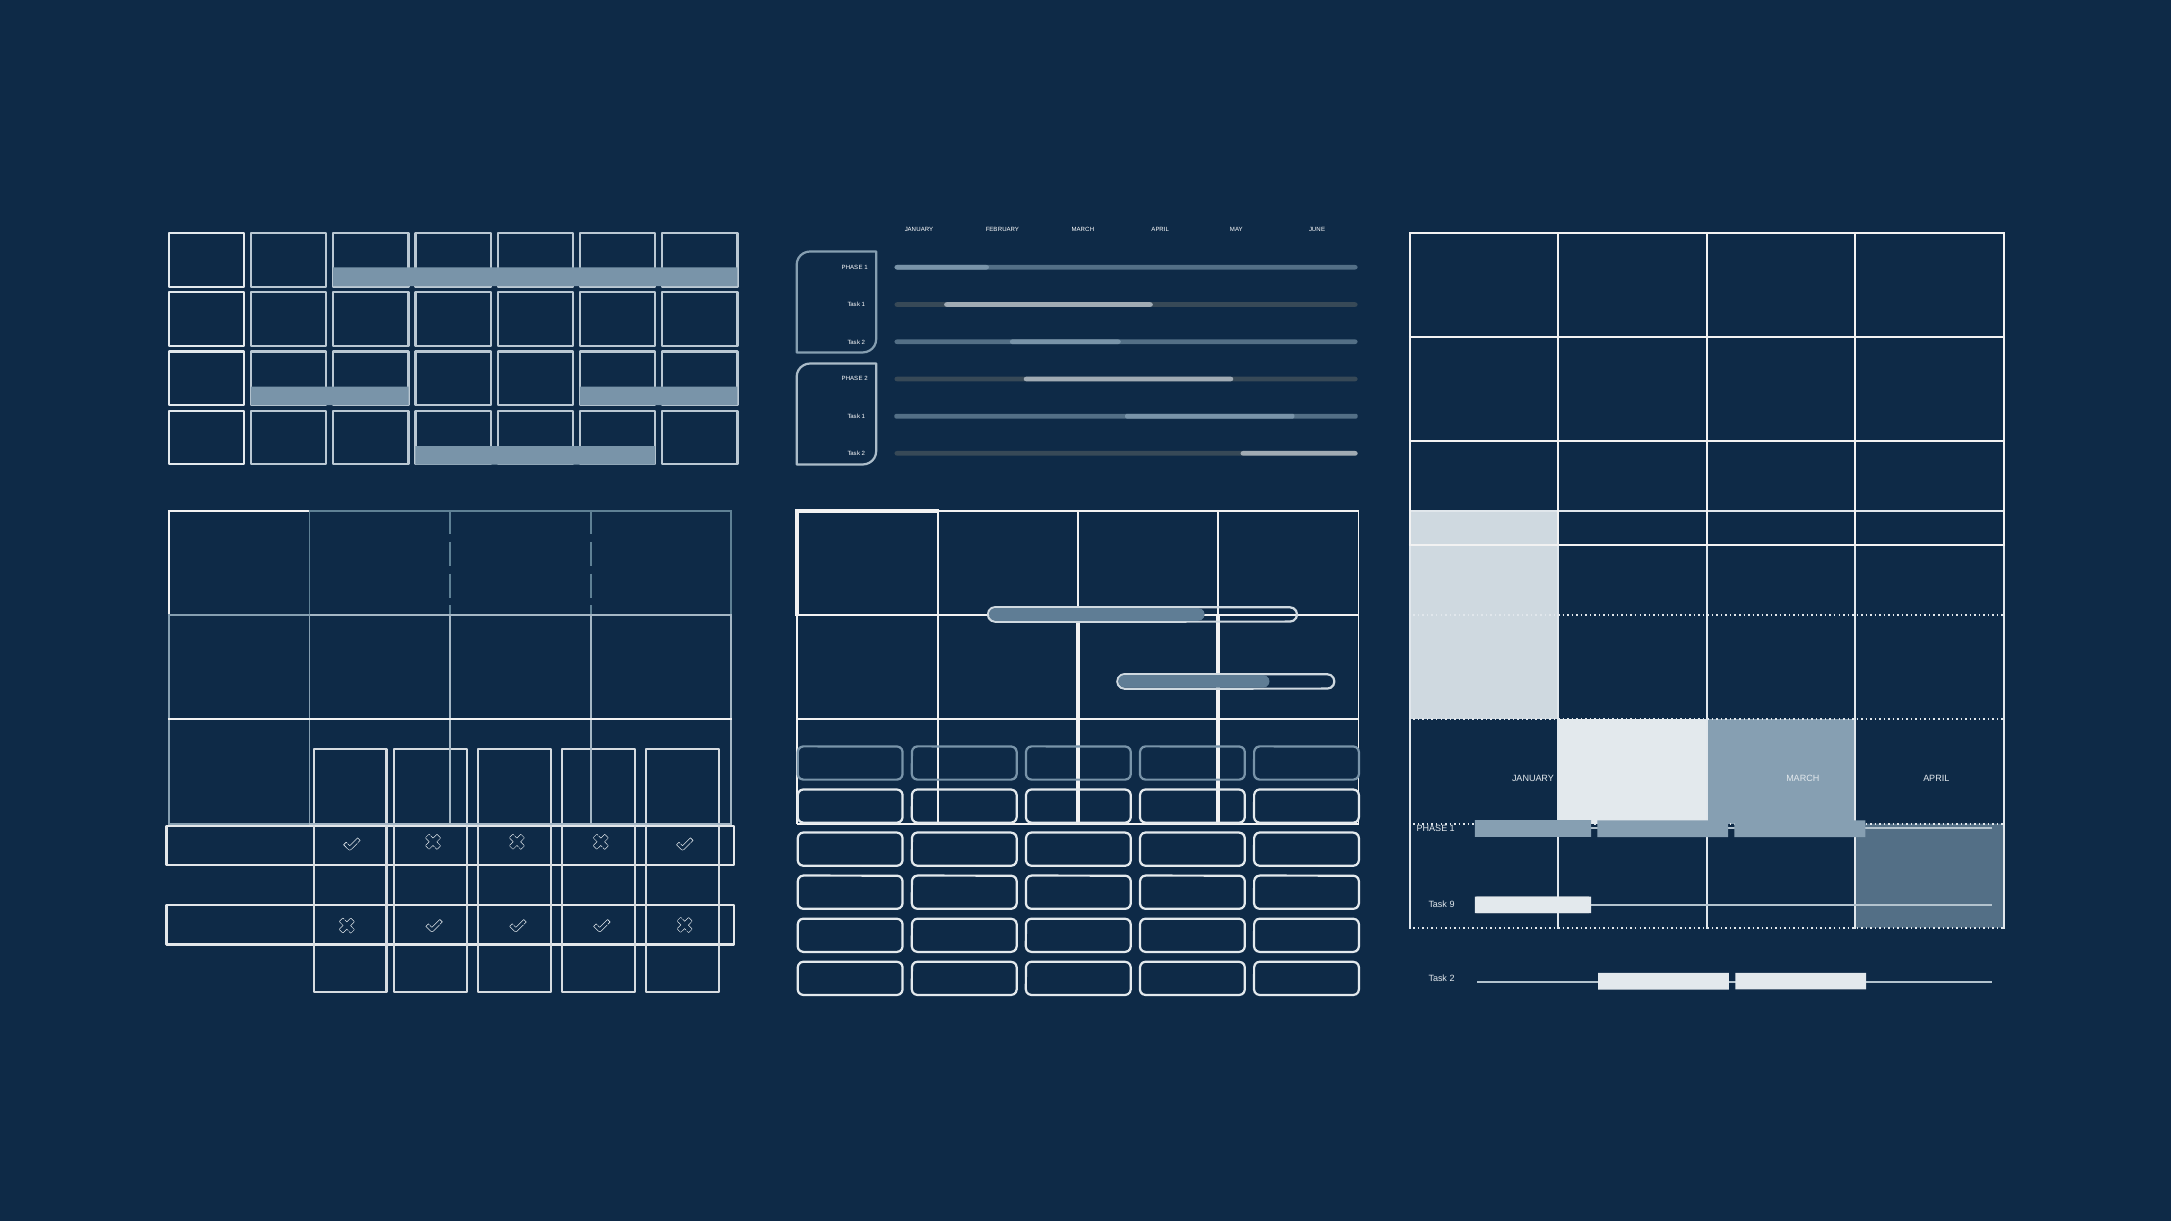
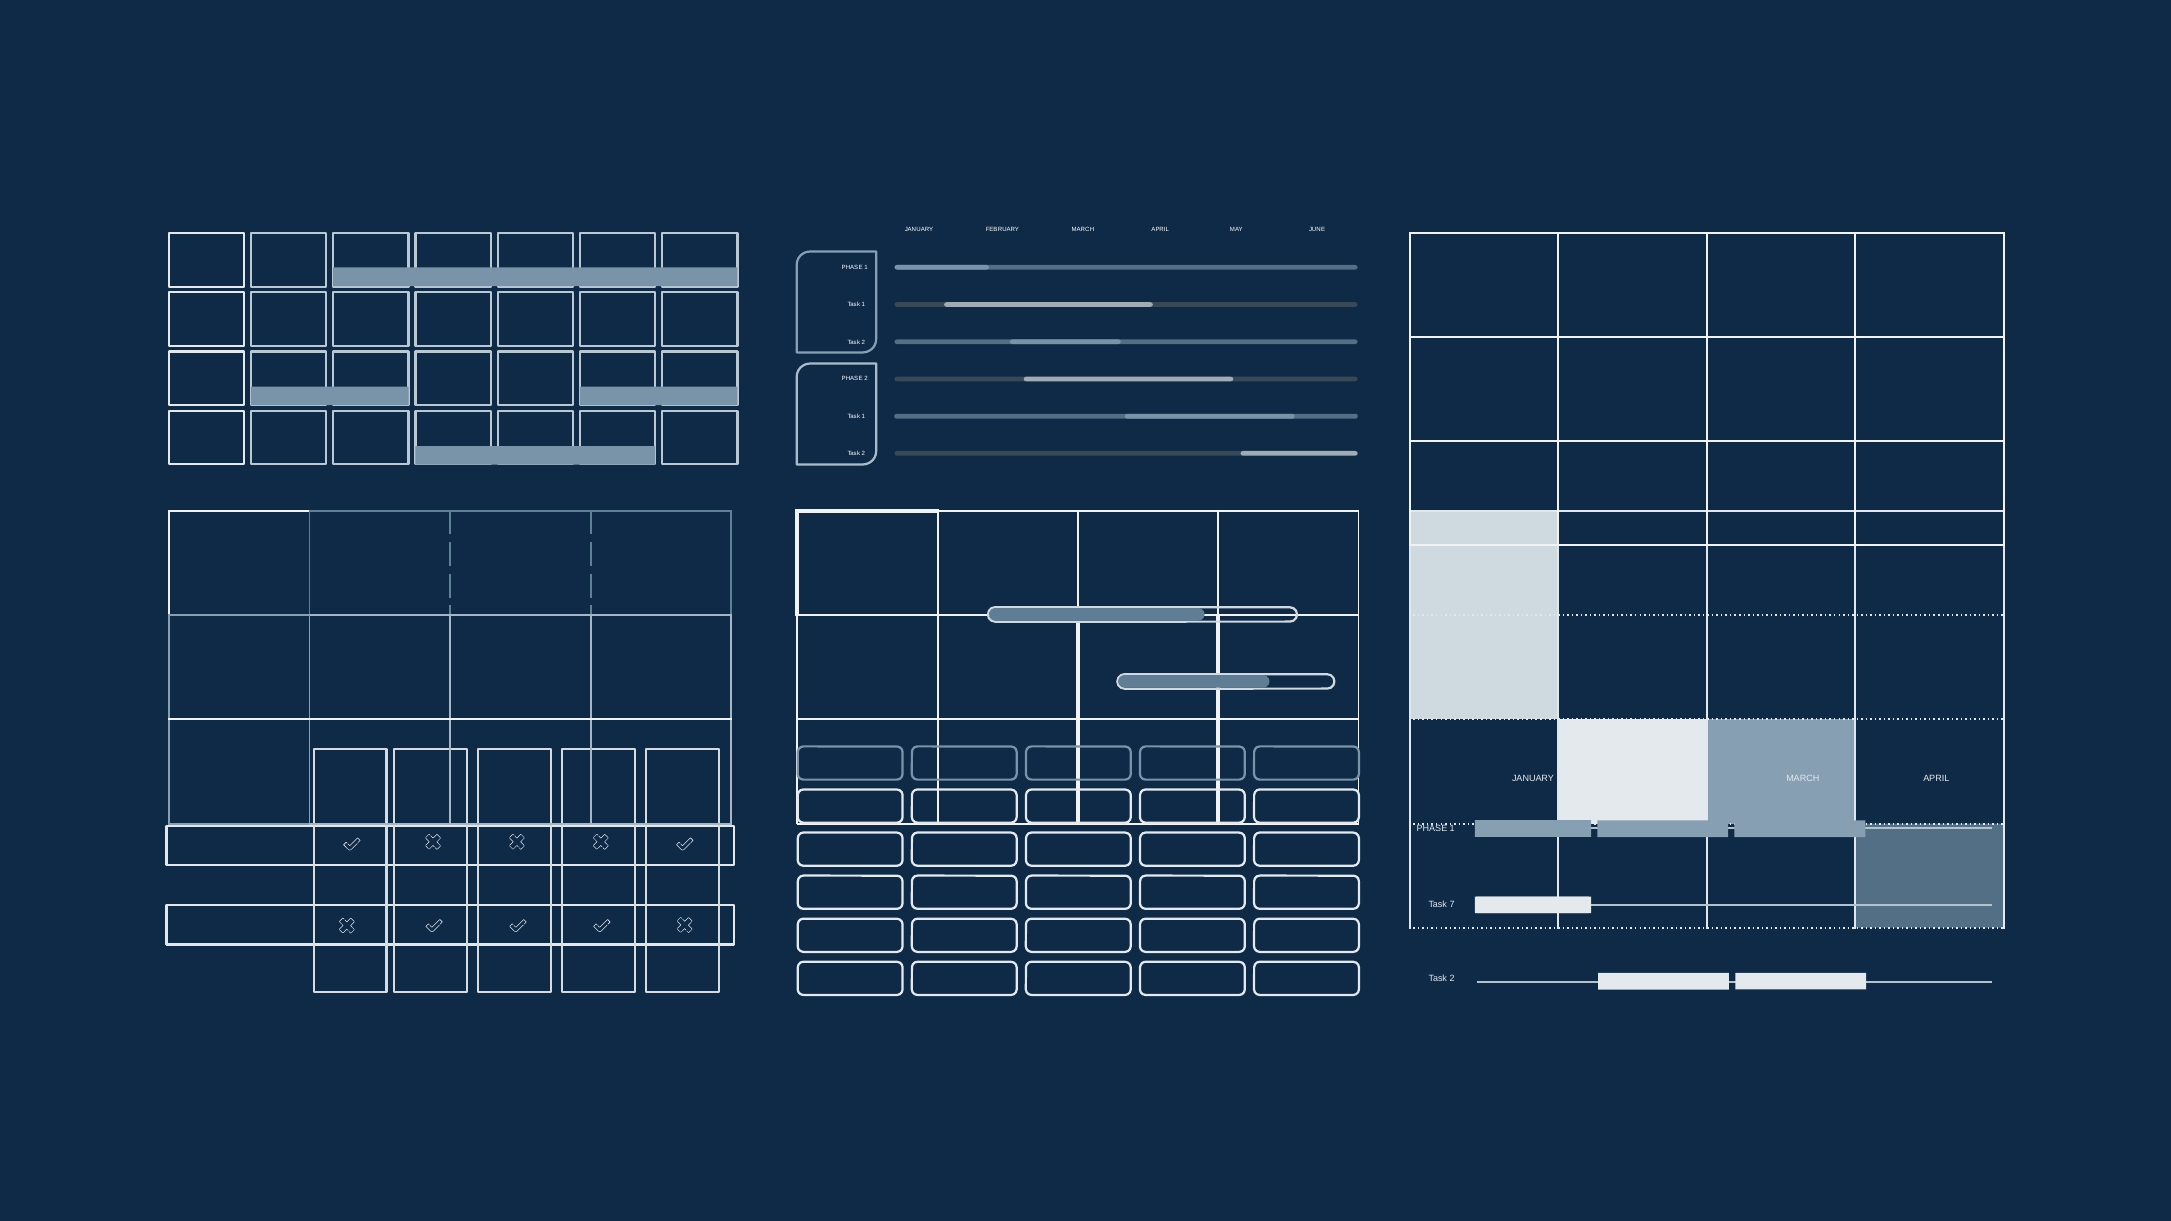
9: 9 -> 7
